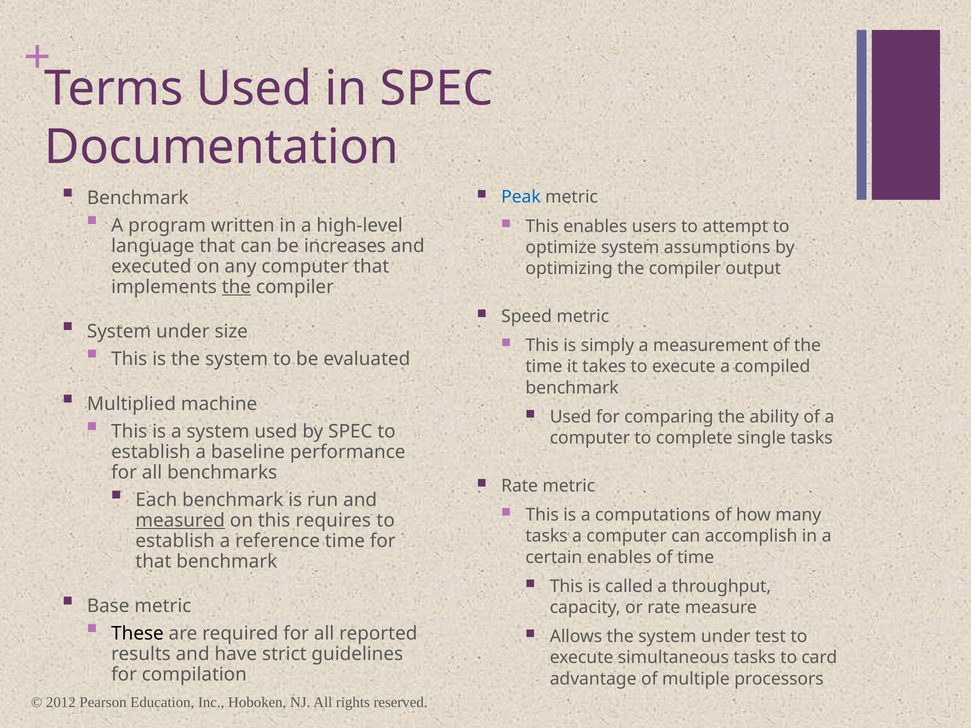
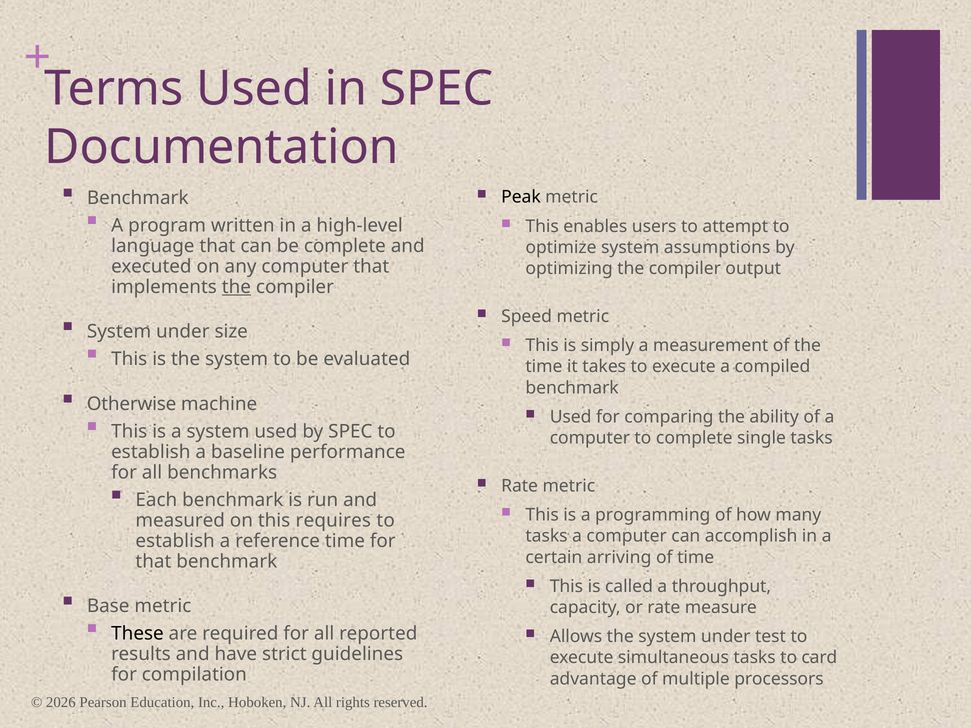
Peak colour: blue -> black
be increases: increases -> complete
Multiplied: Multiplied -> Otherwise
computations: computations -> programming
measured underline: present -> none
certain enables: enables -> arriving
2012: 2012 -> 2026
